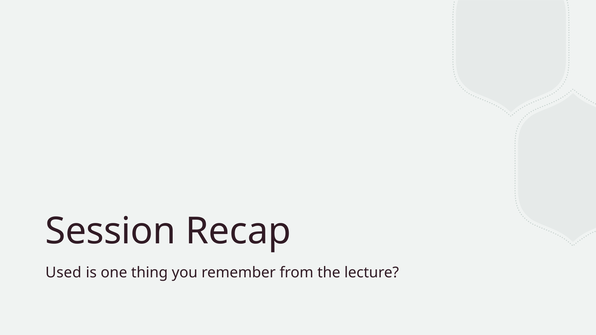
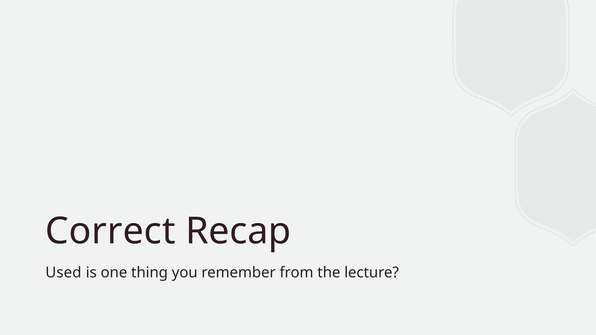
Session: Session -> Correct
